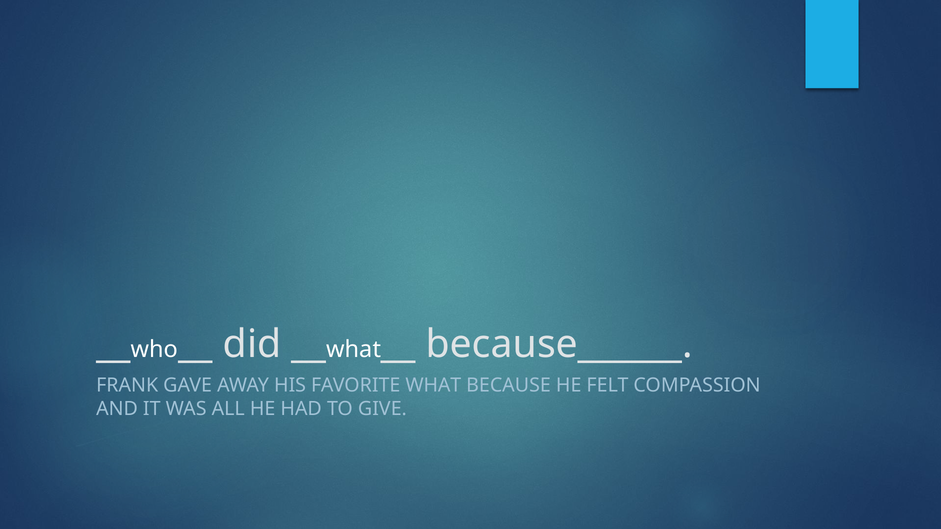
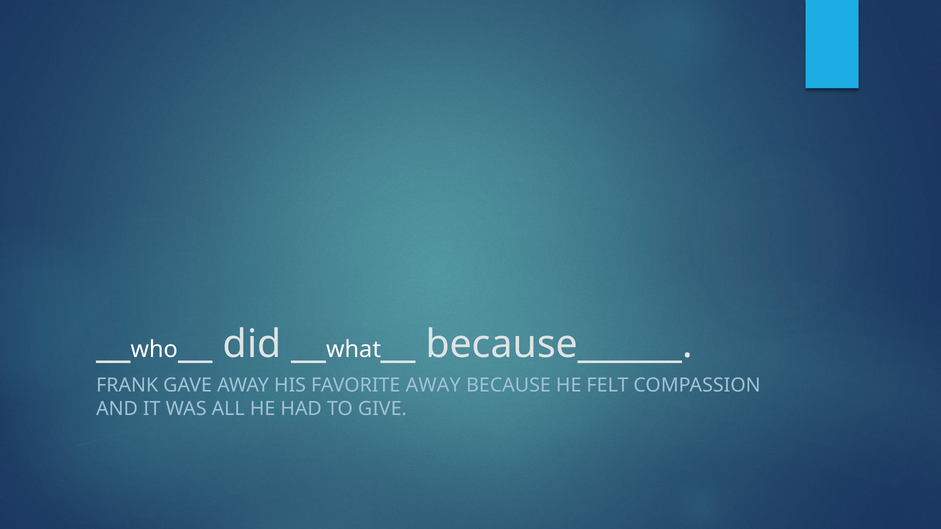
FAVORITE WHAT: WHAT -> AWAY
